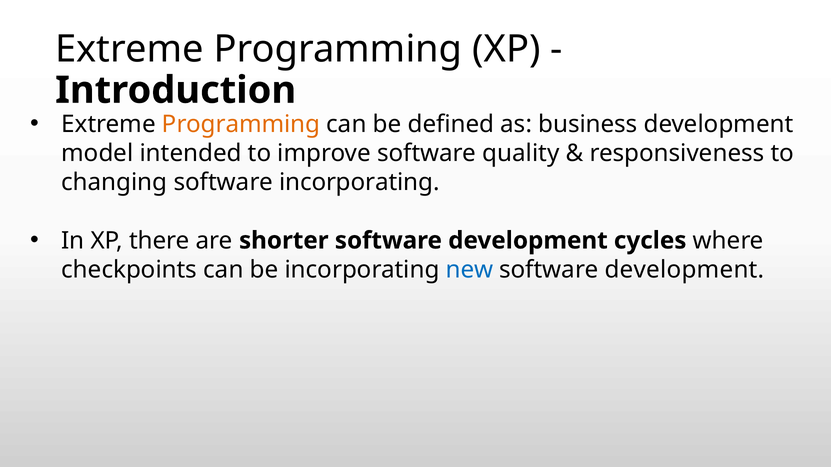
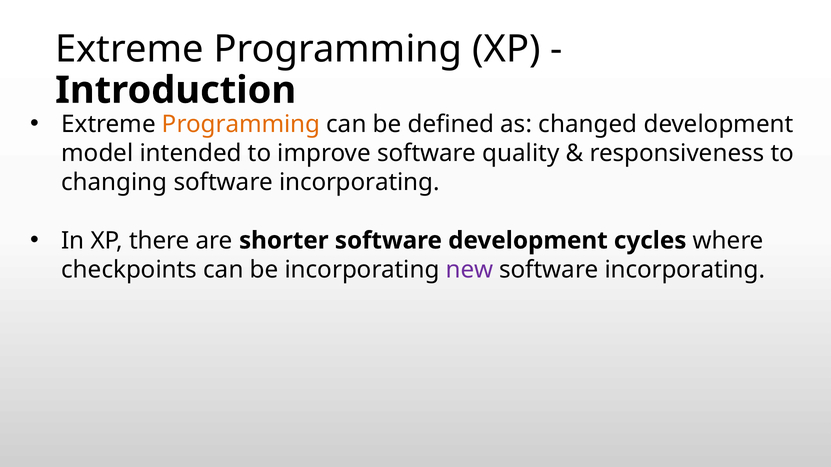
business: business -> changed
new colour: blue -> purple
development at (685, 270): development -> incorporating
